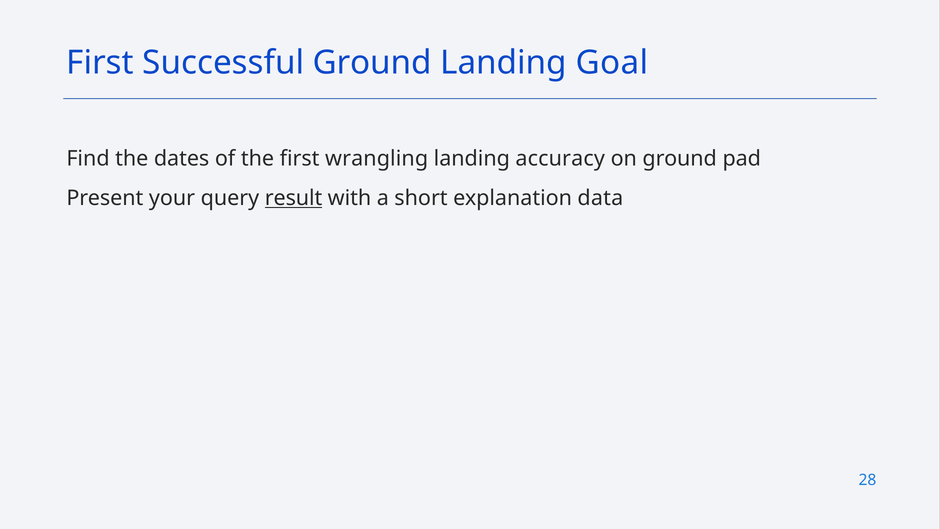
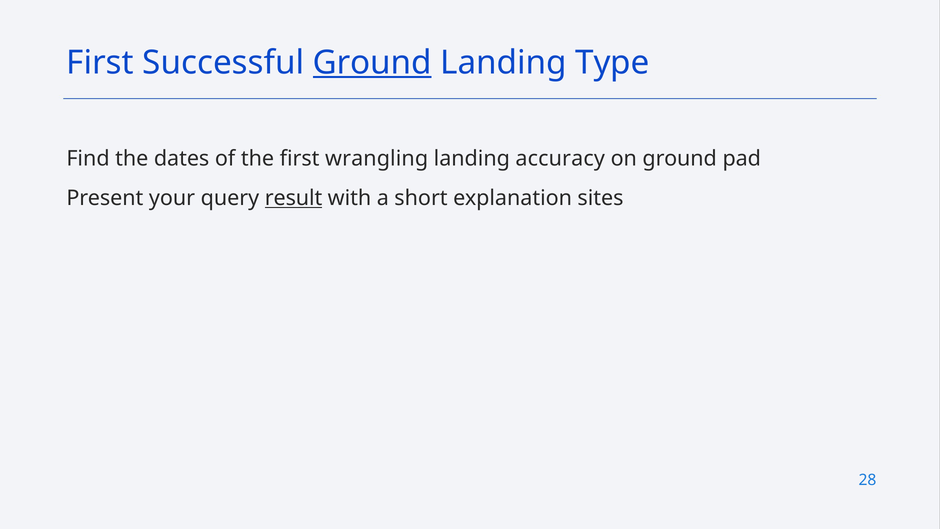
Ground at (372, 63) underline: none -> present
Goal: Goal -> Type
data: data -> sites
